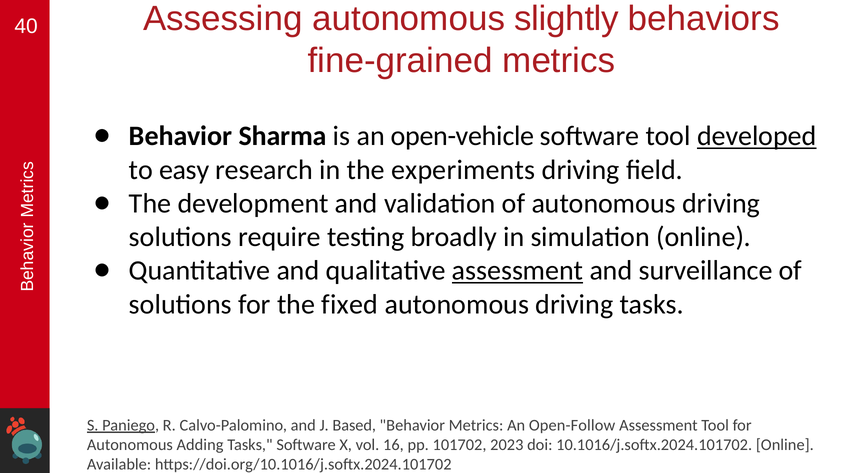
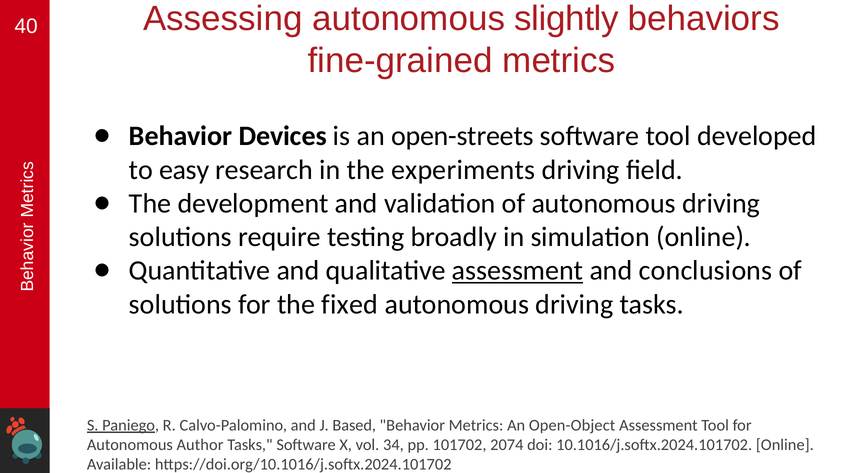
Sharma: Sharma -> Devices
open-vehicle: open-vehicle -> open-streets
developed underline: present -> none
surveillance: surveillance -> conclusions
Open-Follow: Open-Follow -> Open-Object
Adding: Adding -> Author
16: 16 -> 34
2023: 2023 -> 2074
